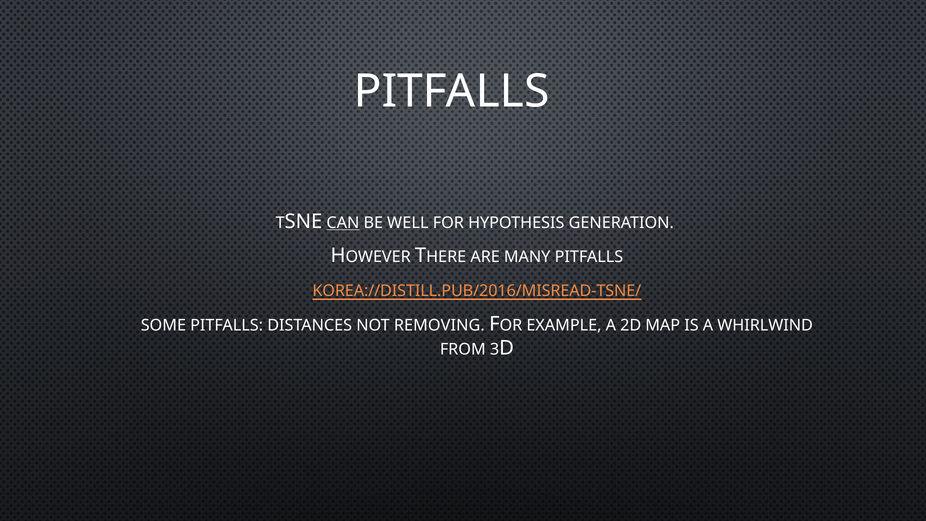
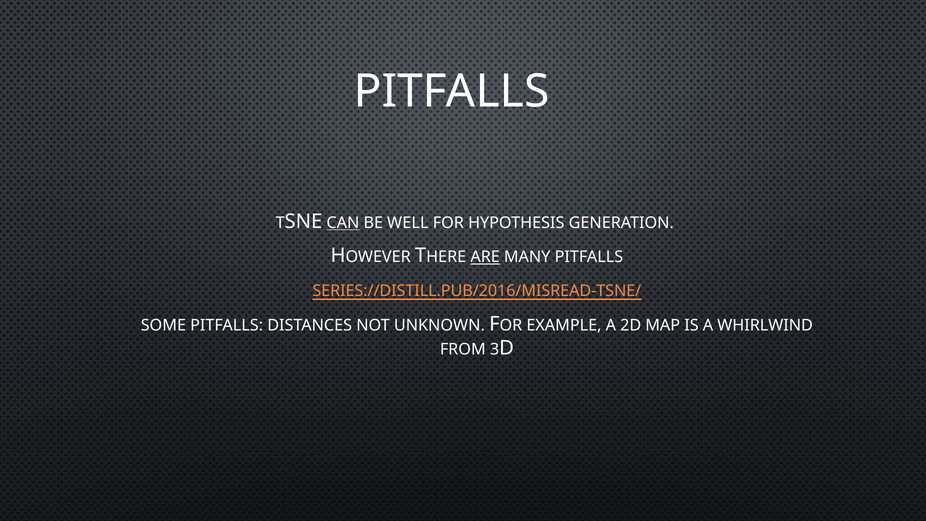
ARE underline: none -> present
KOREA://DISTILL.PUB/2016/MISREAD-TSNE/: KOREA://DISTILL.PUB/2016/MISREAD-TSNE/ -> SERIES://DISTILL.PUB/2016/MISREAD-TSNE/
REMOVING: REMOVING -> UNKNOWN
